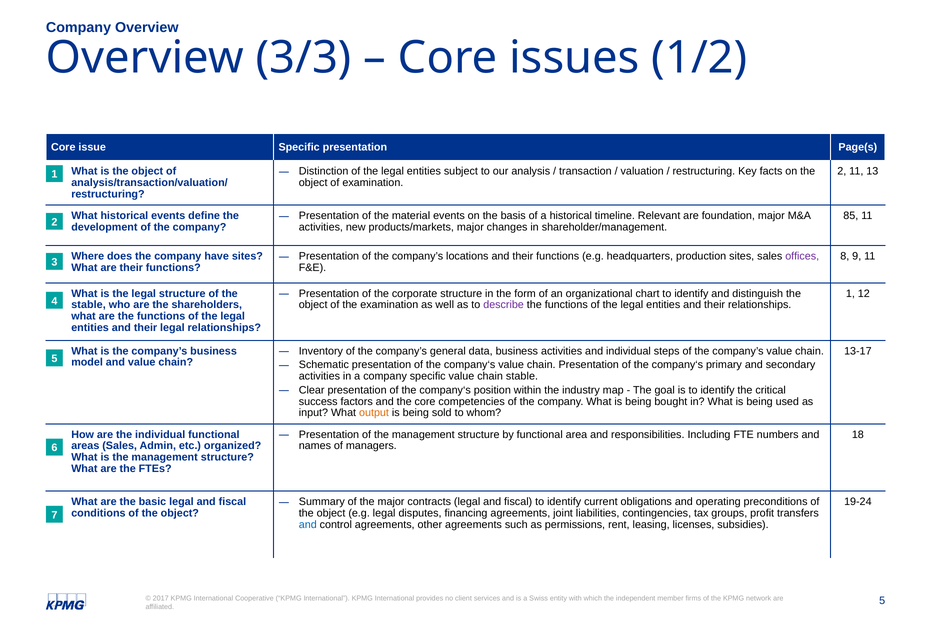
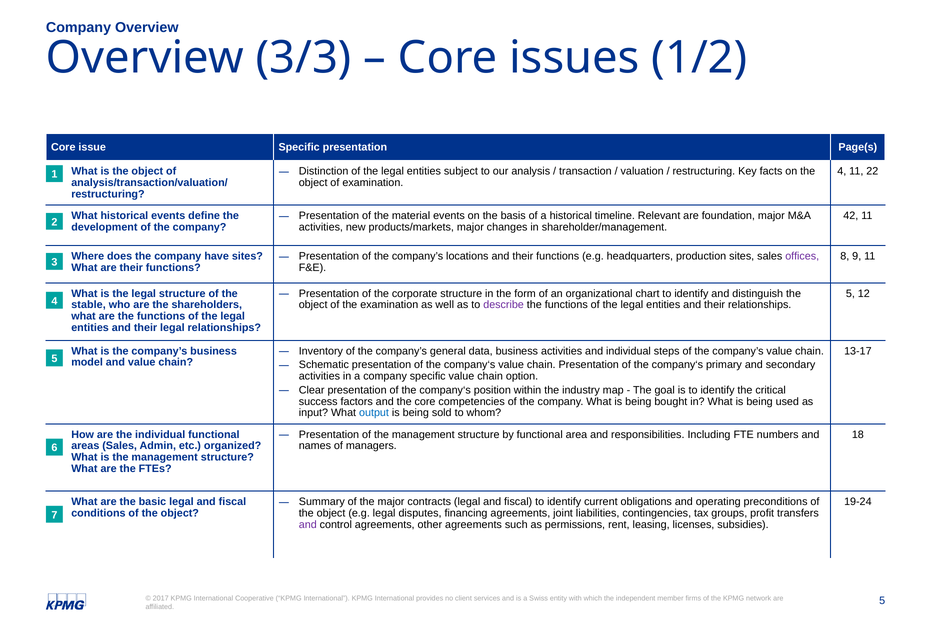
2 at (842, 171): 2 -> 4
13: 13 -> 22
85: 85 -> 42
1 at (850, 294): 1 -> 5
chain stable: stable -> option
output colour: orange -> blue
and at (308, 525) colour: blue -> purple
